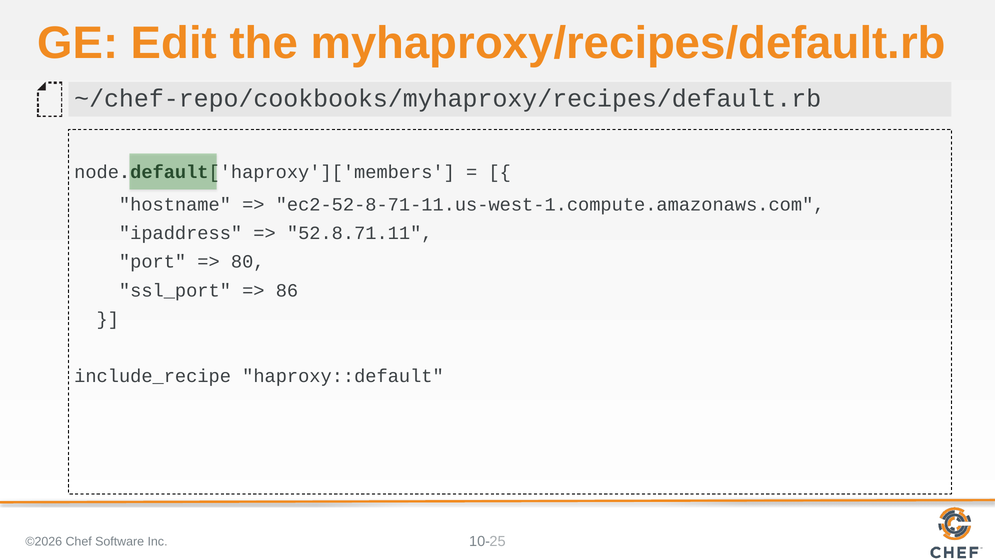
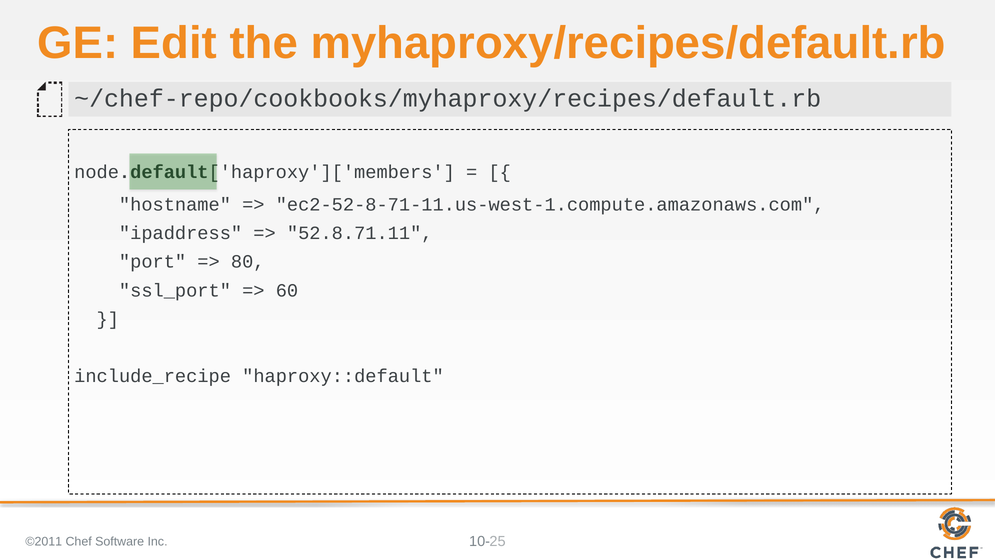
86: 86 -> 60
©2026: ©2026 -> ©2011
